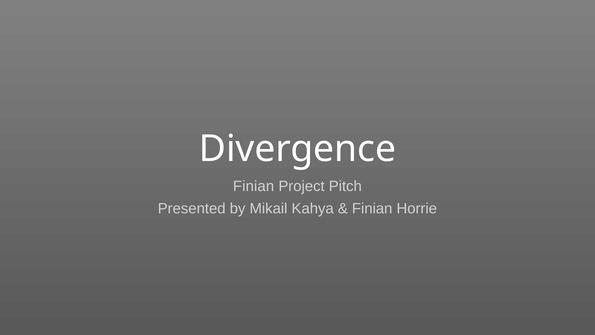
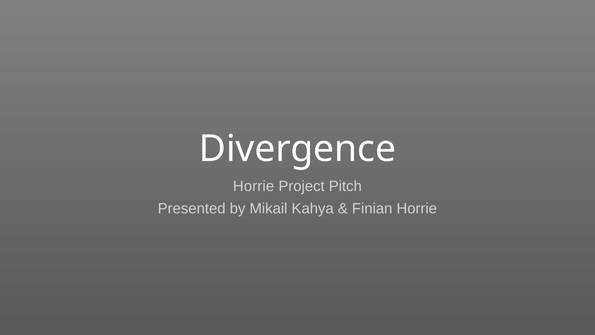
Finian at (254, 186): Finian -> Horrie
